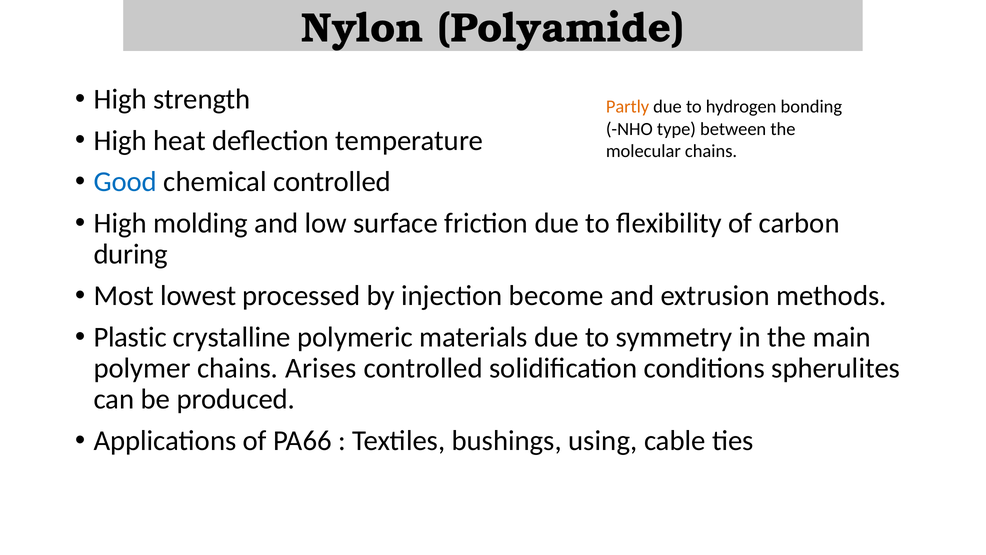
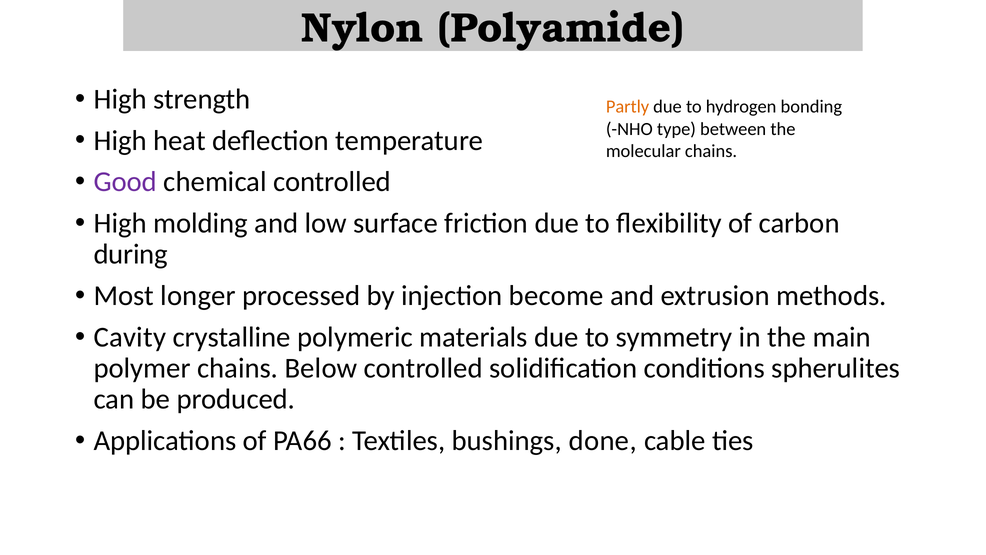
Good colour: blue -> purple
lowest: lowest -> longer
Plastic: Plastic -> Cavity
Arises: Arises -> Below
using: using -> done
